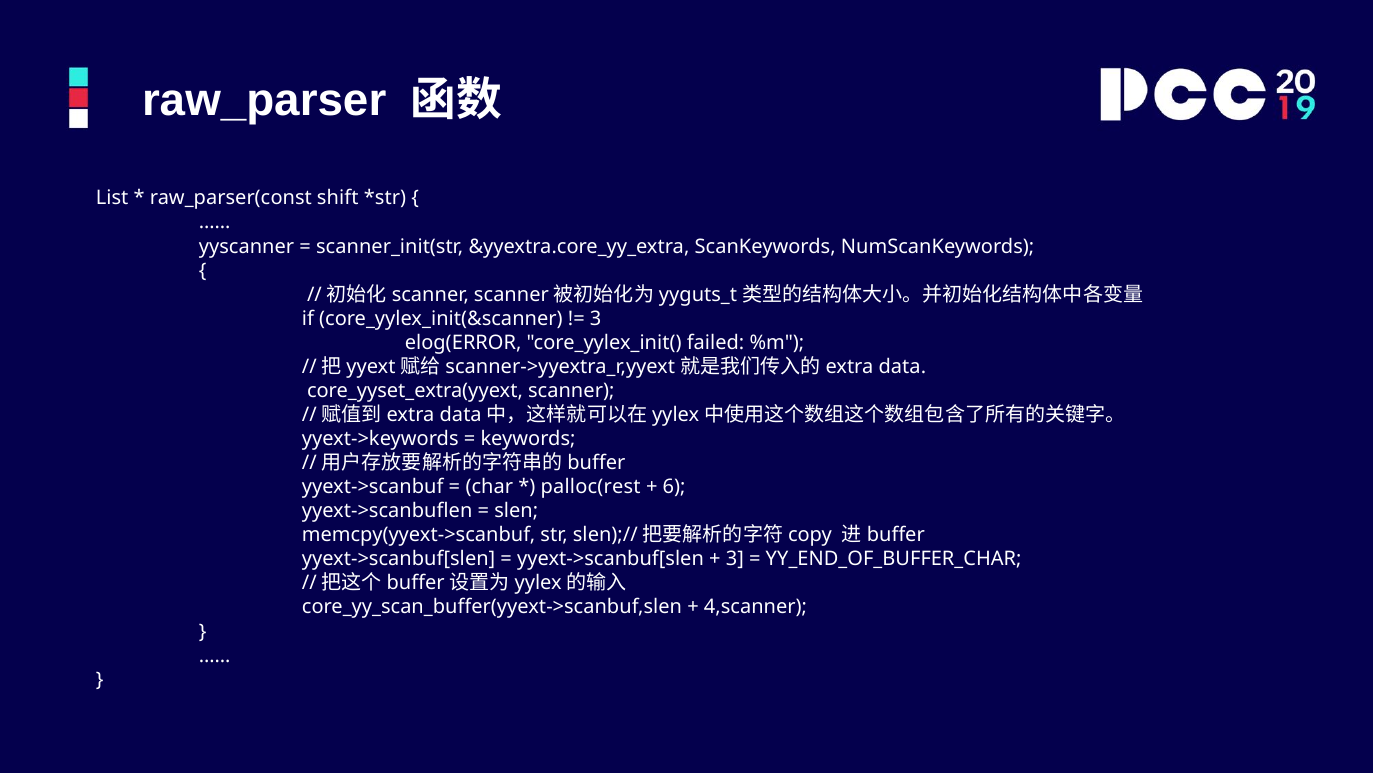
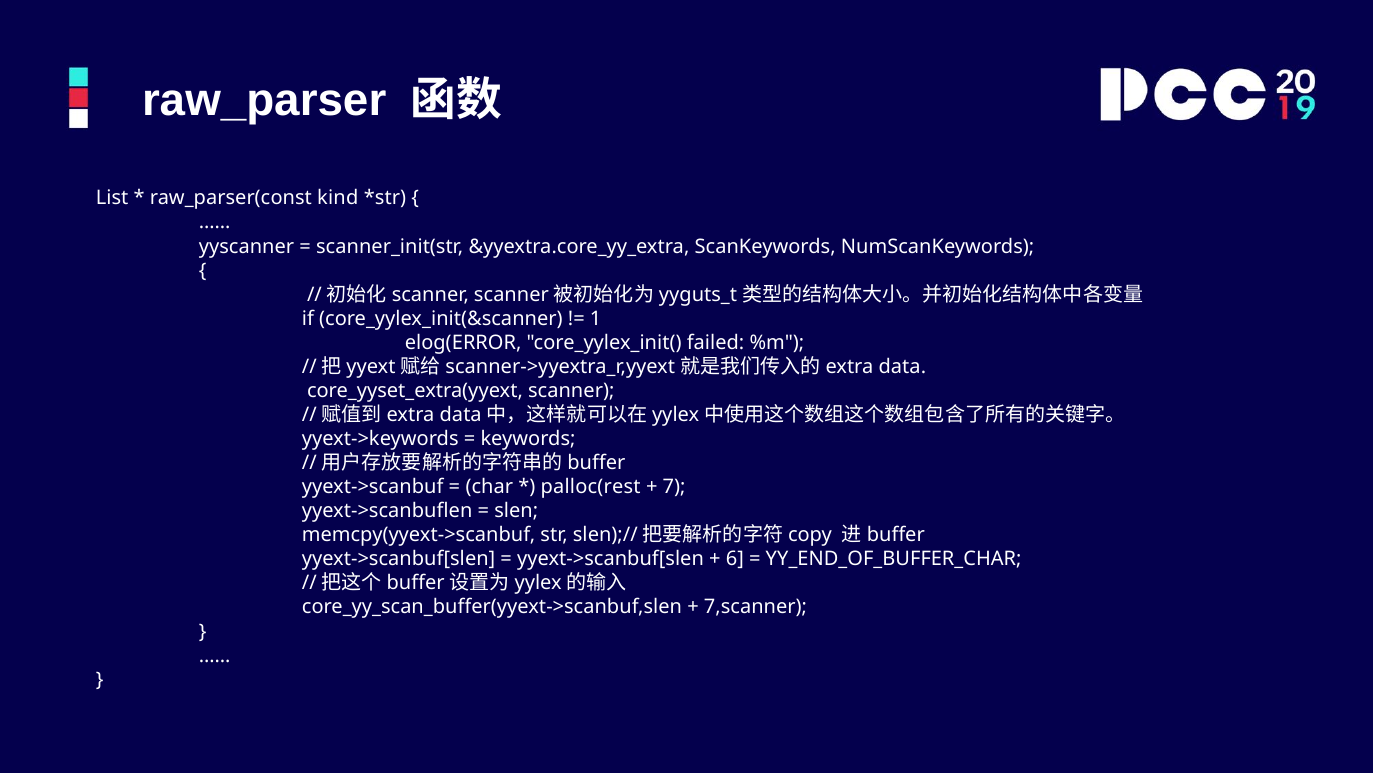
shift: shift -> kind
3 at (596, 318): 3 -> 1
6: 6 -> 7
3 at (735, 559): 3 -> 6
4,scanner: 4,scanner -> 7,scanner
